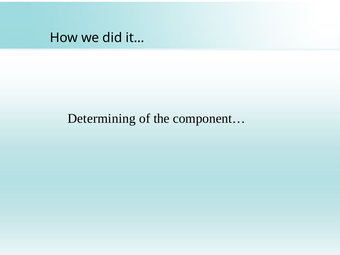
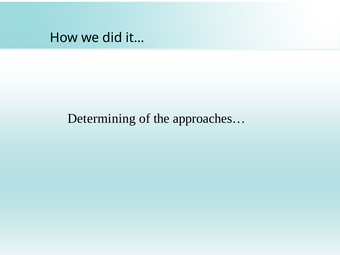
component…: component… -> approaches…
